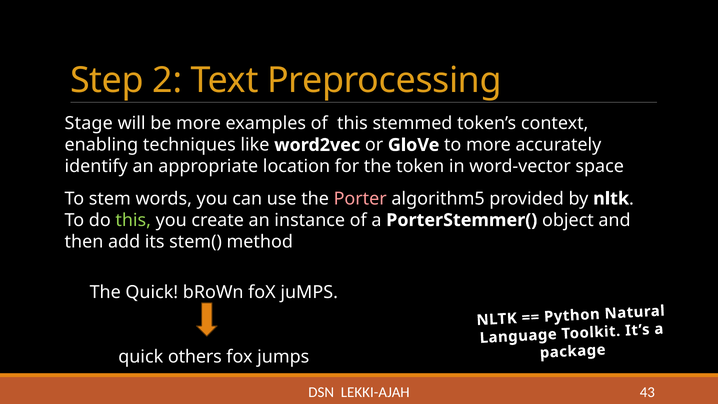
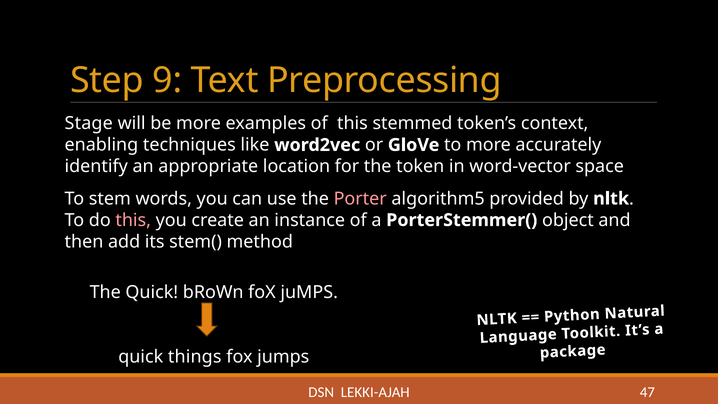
2: 2 -> 9
this at (133, 220) colour: light green -> pink
others: others -> things
43: 43 -> 47
